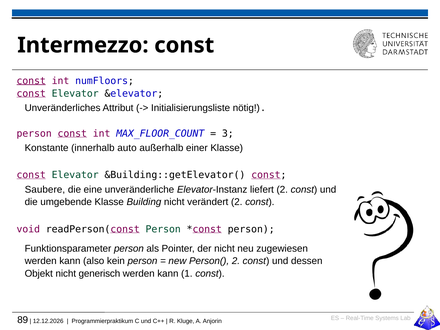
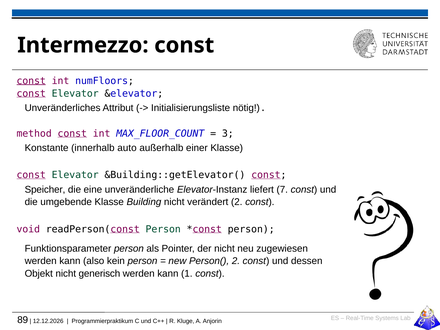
person at (34, 134): person -> method
Saubere: Saubere -> Speicher
liefert 2: 2 -> 7
